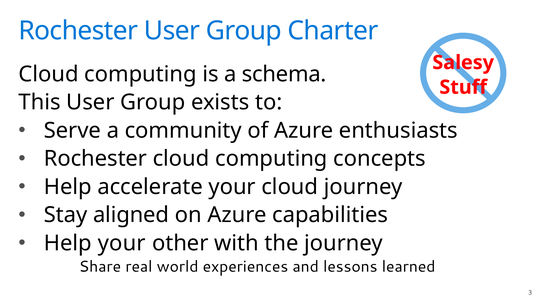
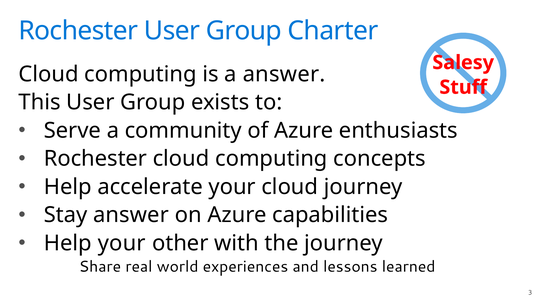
a schema: schema -> answer
Stay aligned: aligned -> answer
